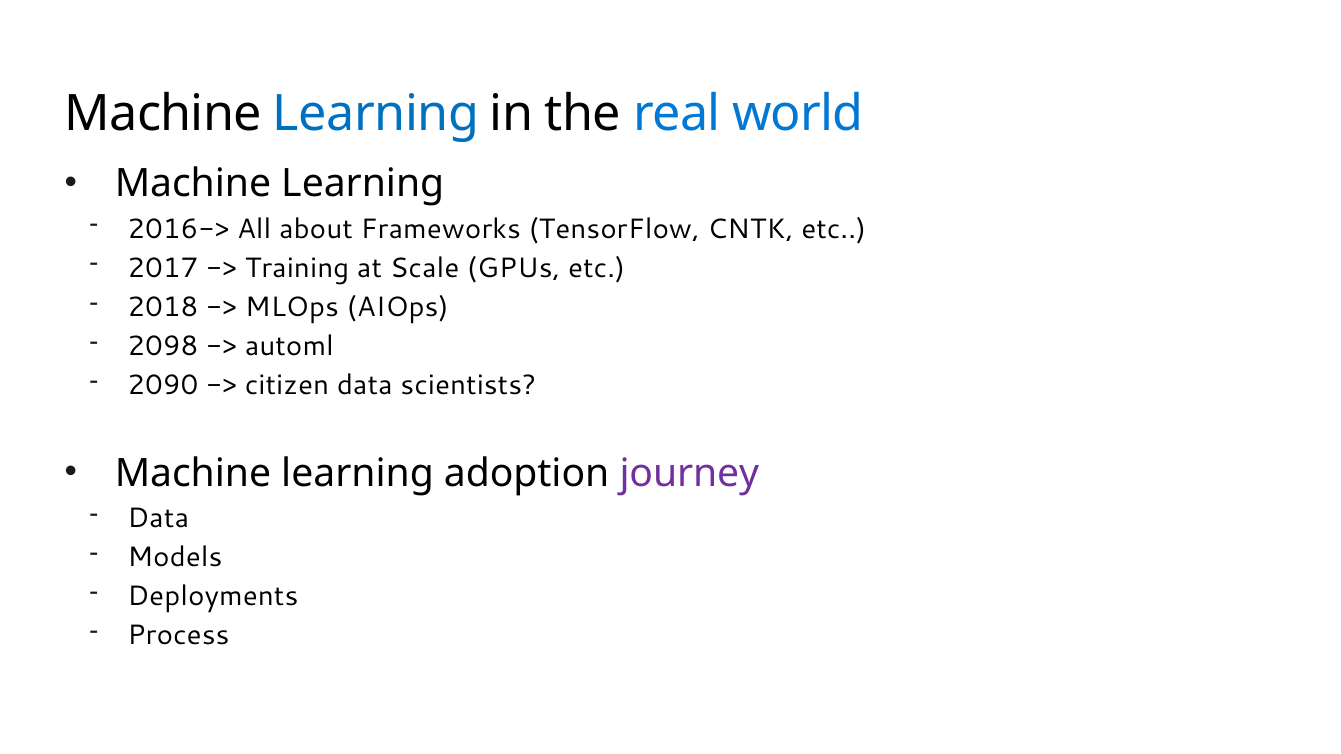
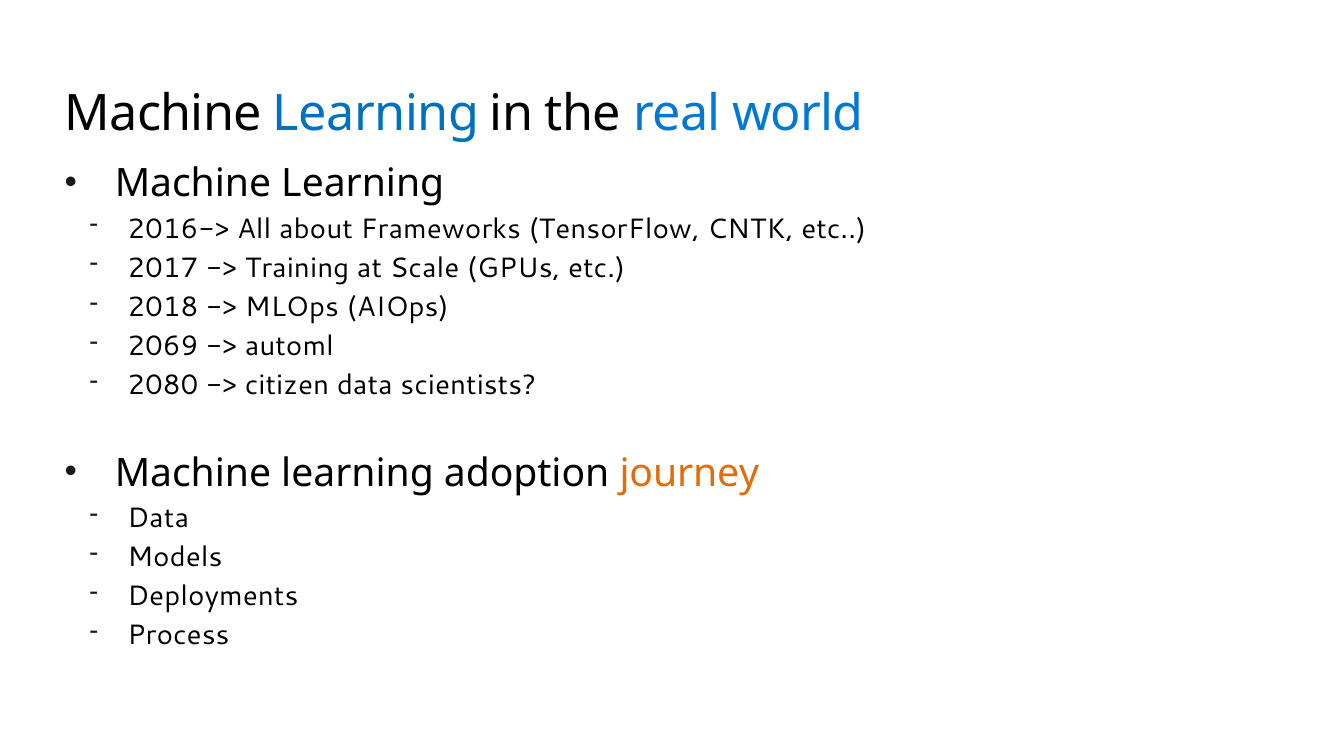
2098: 2098 -> 2069
2090: 2090 -> 2080
journey colour: purple -> orange
